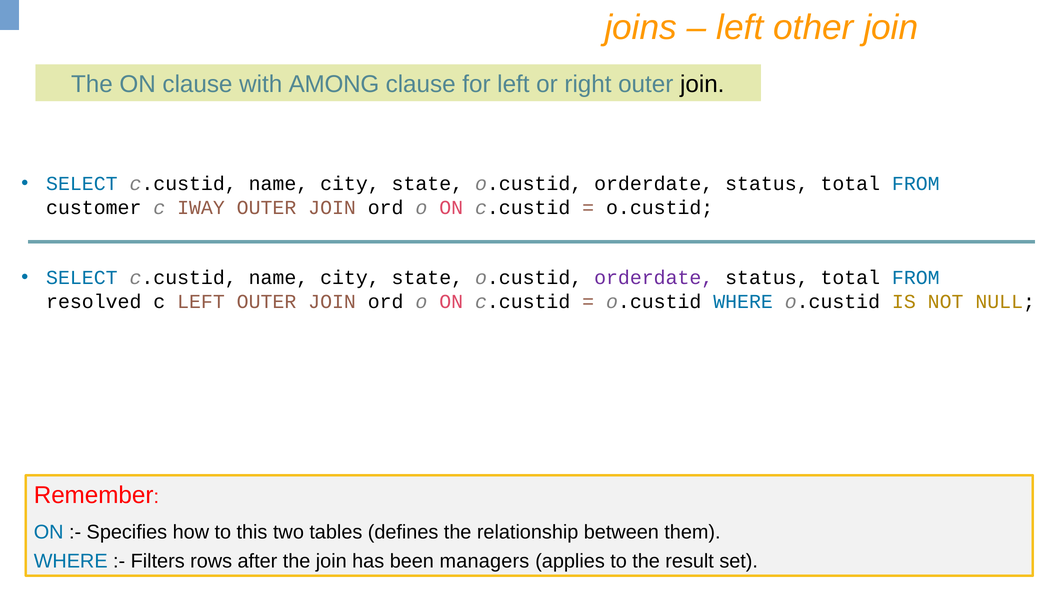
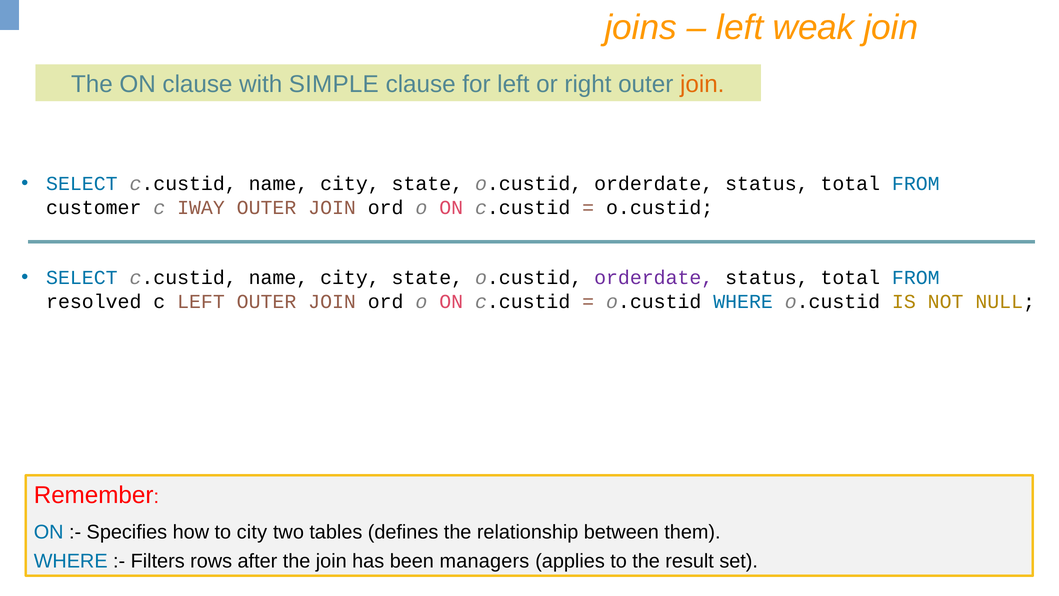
other: other -> weak
AMONG: AMONG -> SIMPLE
join at (702, 84) colour: black -> orange
to this: this -> city
